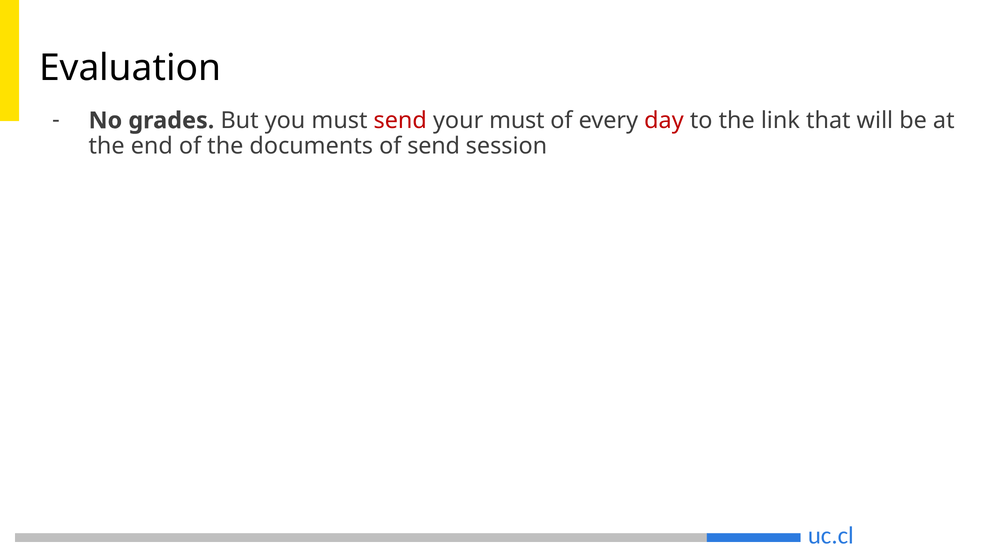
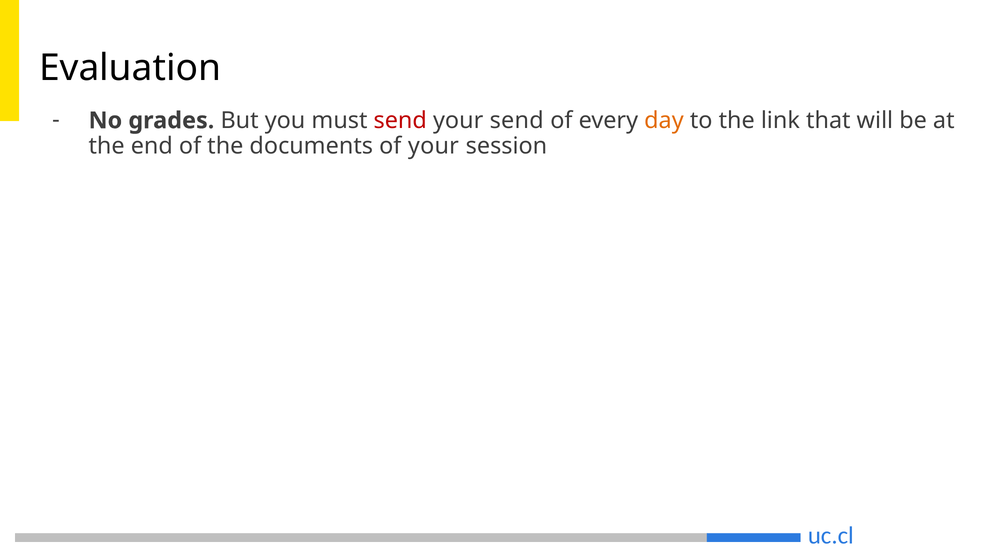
your must: must -> send
day colour: red -> orange
of send: send -> your
